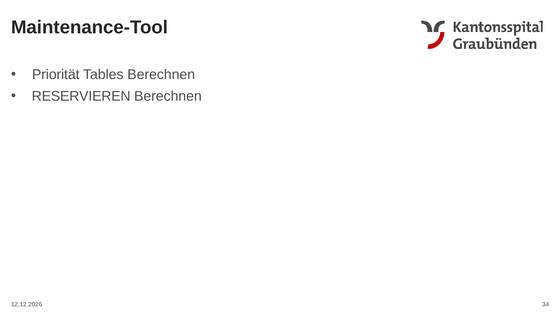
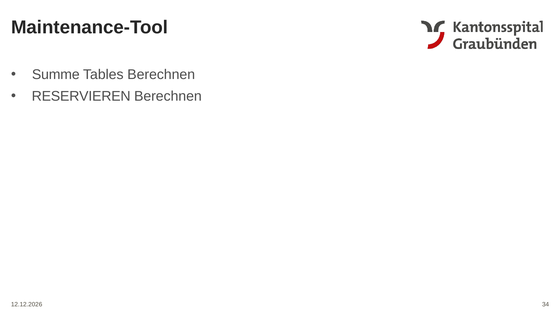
Priorität: Priorität -> Summe
